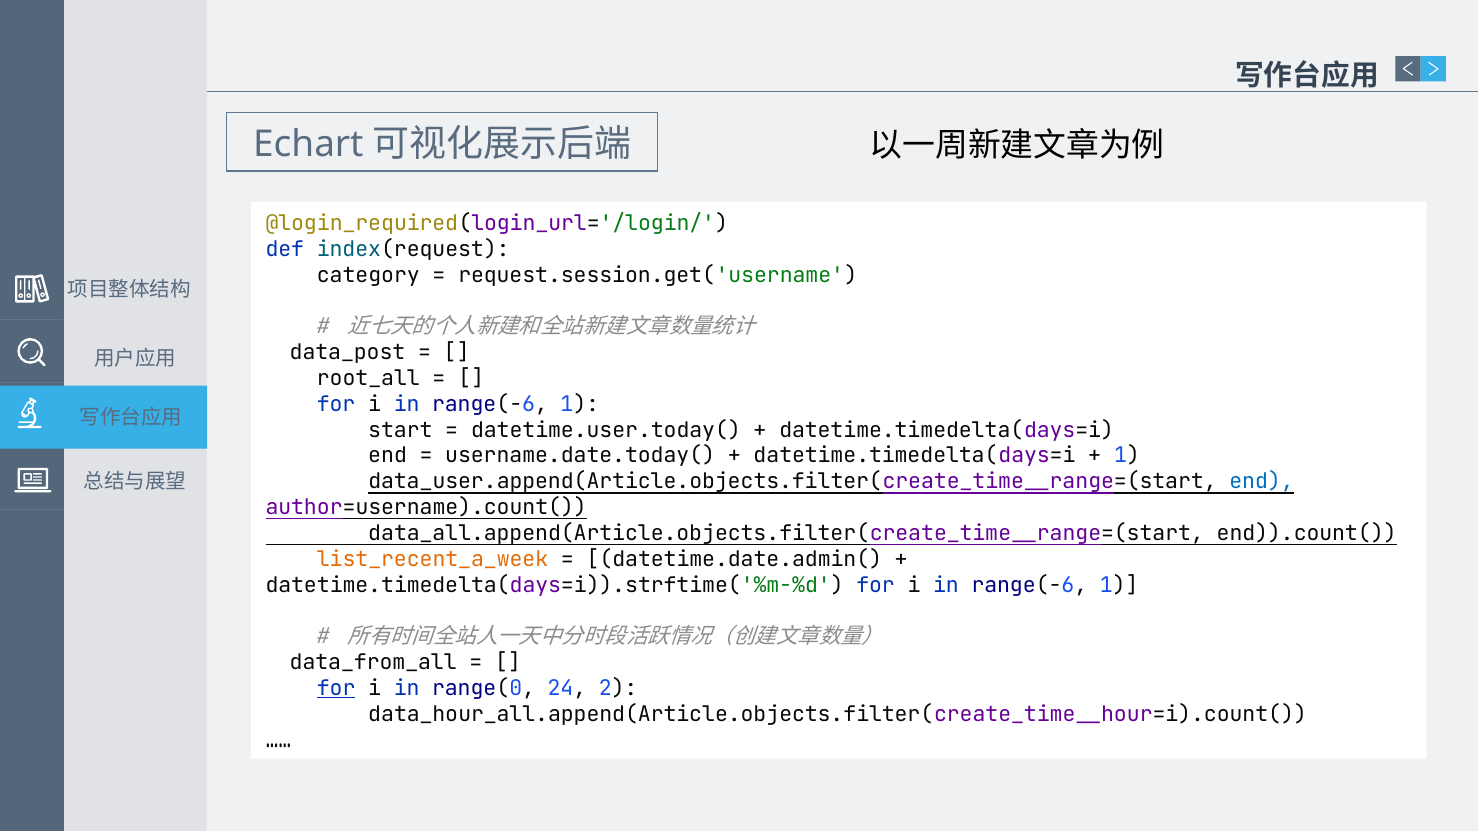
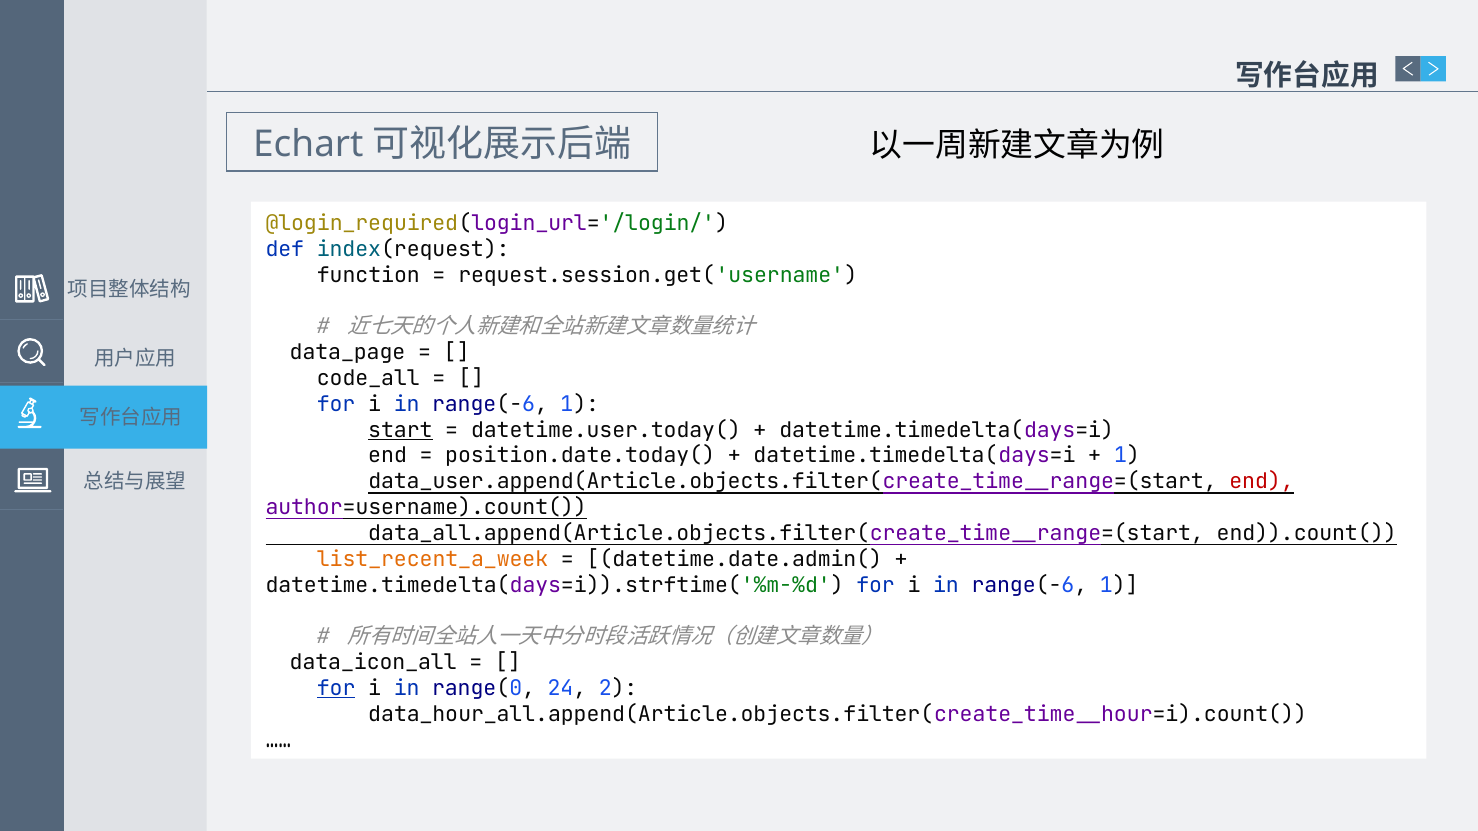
category: category -> function
data_post: data_post -> data_page
root_all: root_all -> code_all
start underline: none -> present
username.date.today(: username.date.today( -> position.date.today(
end at (1262, 482) colour: blue -> red
data_from_all: data_from_all -> data_icon_all
